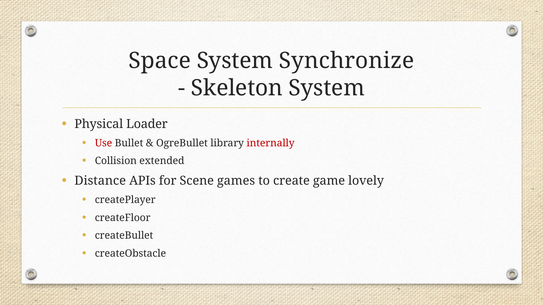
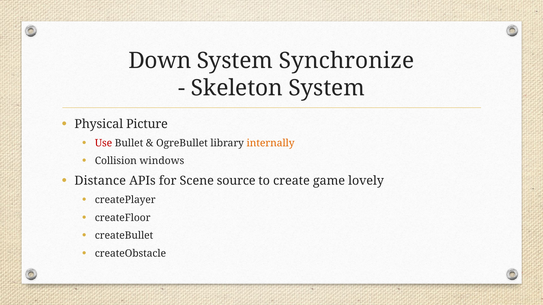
Space: Space -> Down
Loader: Loader -> Picture
internally colour: red -> orange
extended: extended -> windows
games: games -> source
